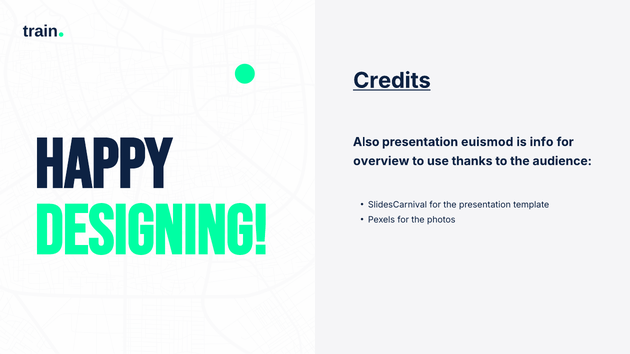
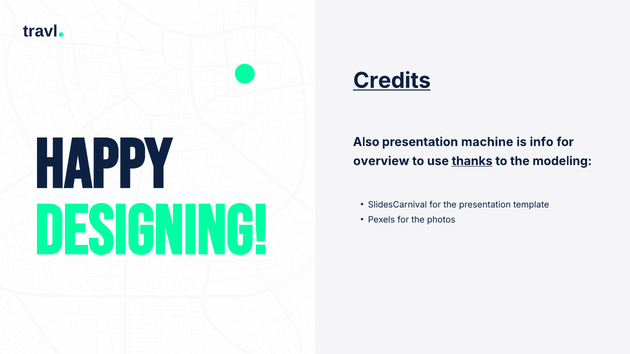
train: train -> travl
euismod: euismod -> machine
thanks underline: none -> present
audience: audience -> modeling
